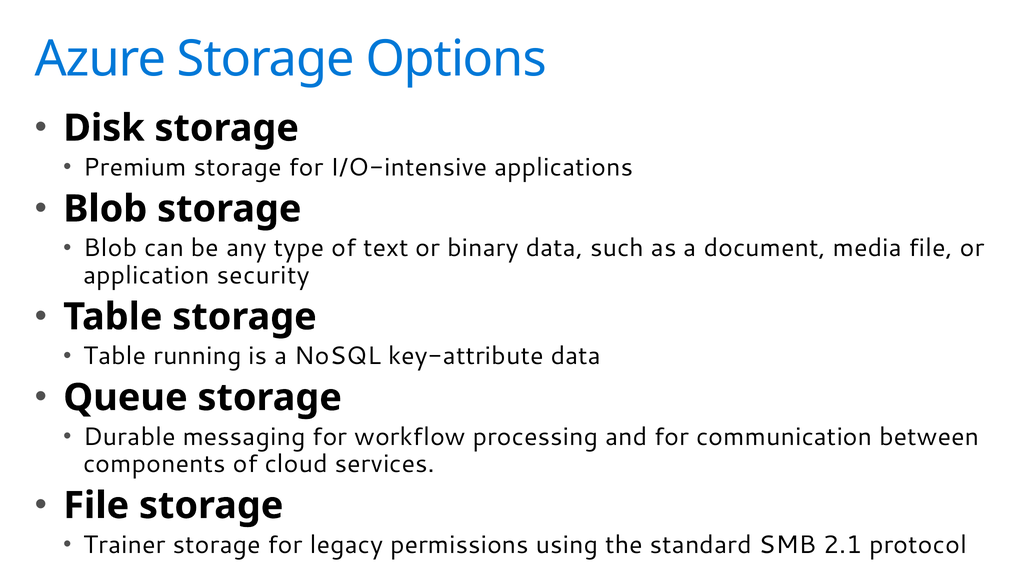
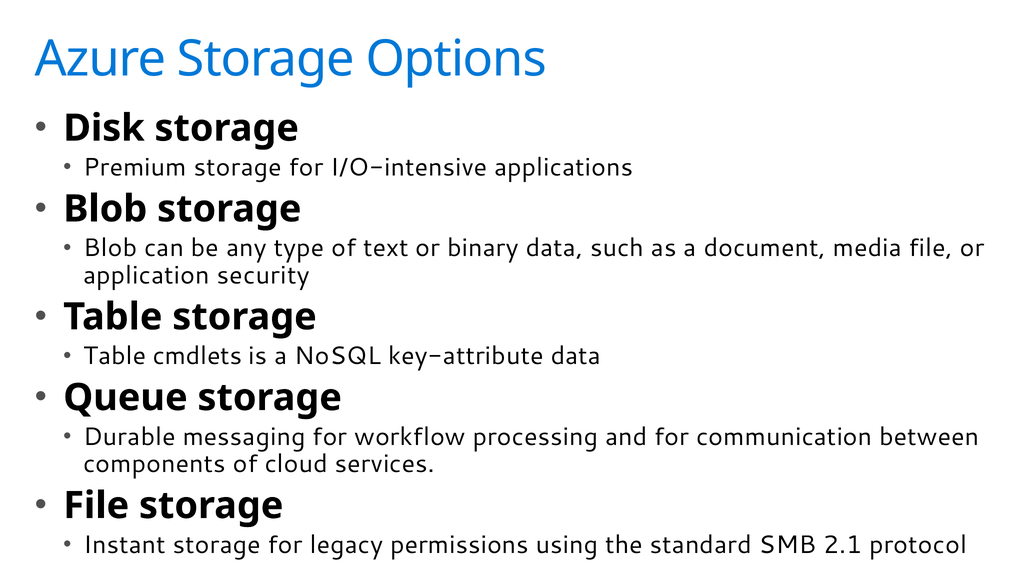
running: running -> cmdlets
Trainer: Trainer -> Instant
